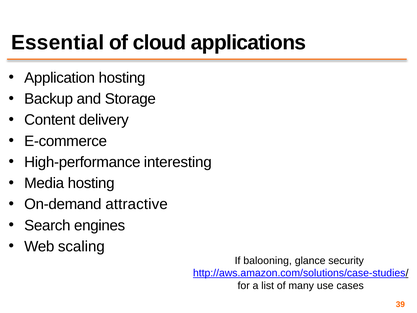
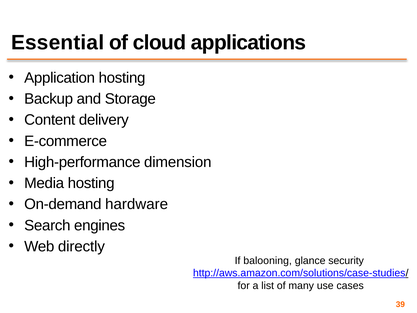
interesting: interesting -> dimension
attractive: attractive -> hardware
scaling: scaling -> directly
